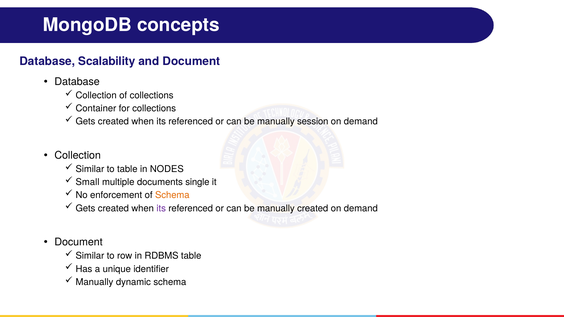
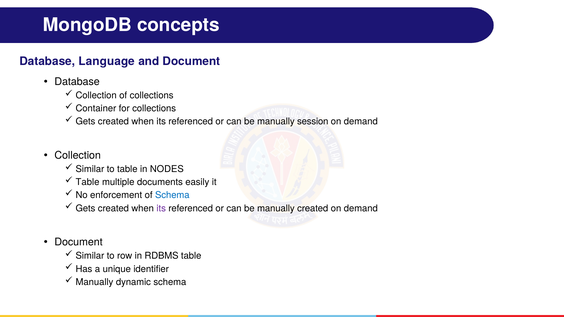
Scalability: Scalability -> Language
Small at (88, 182): Small -> Table
single: single -> easily
Schema at (172, 195) colour: orange -> blue
